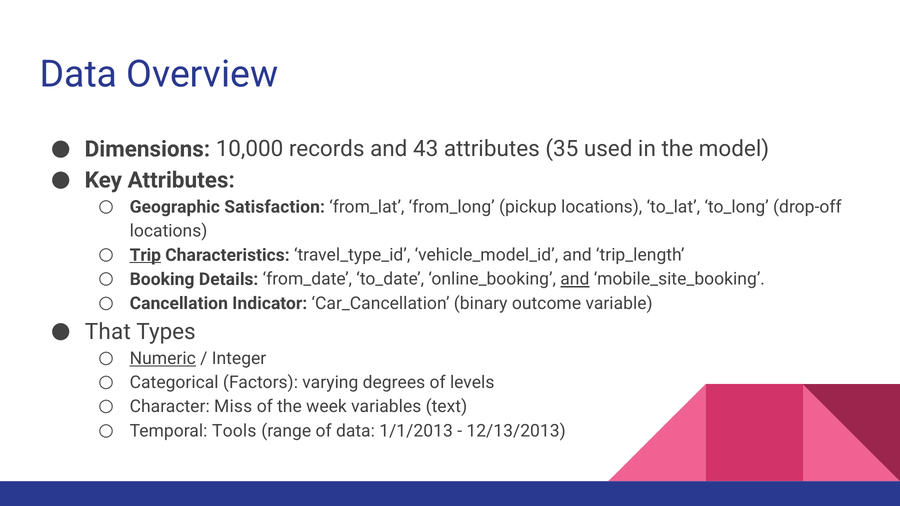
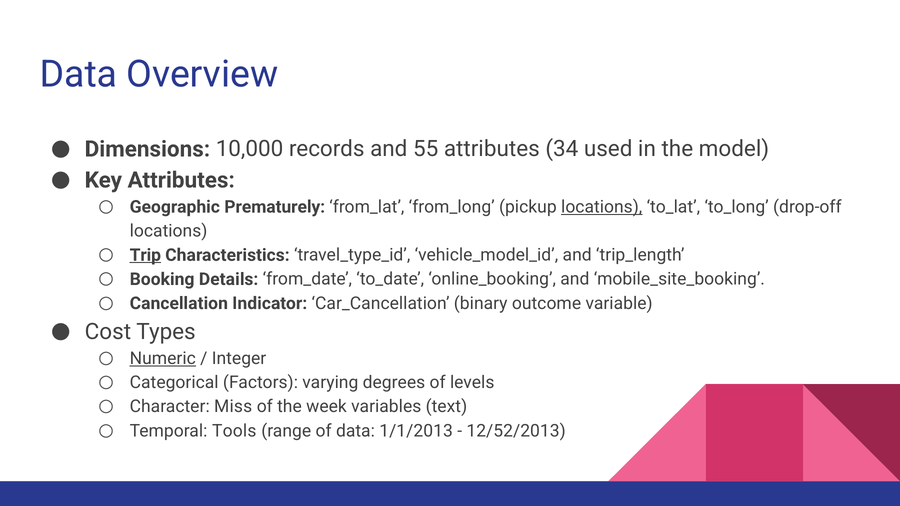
43: 43 -> 55
35: 35 -> 34
Satisfaction: Satisfaction -> Prematurely
locations at (602, 207) underline: none -> present
and at (575, 279) underline: present -> none
That: That -> Cost
12/13/2013: 12/13/2013 -> 12/52/2013
